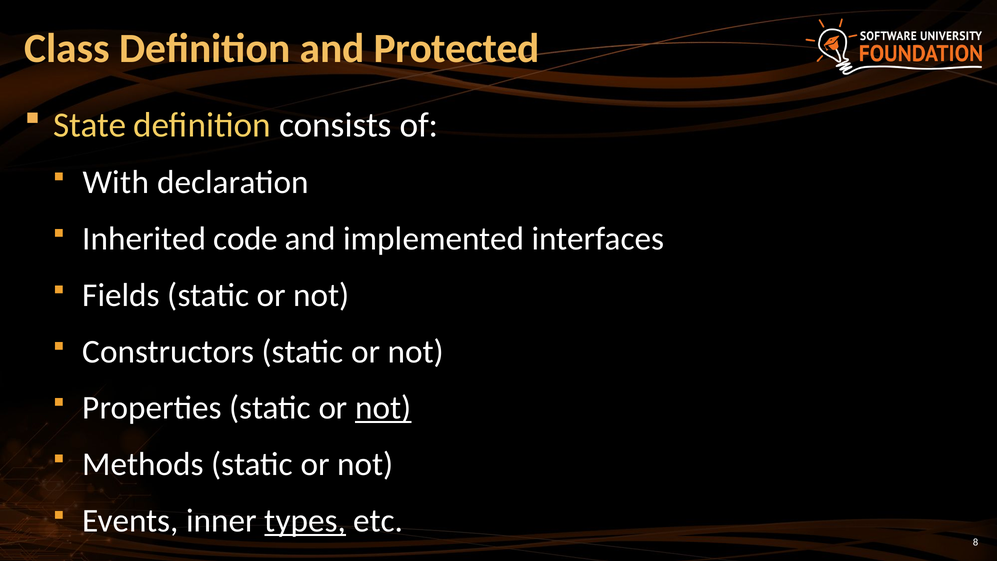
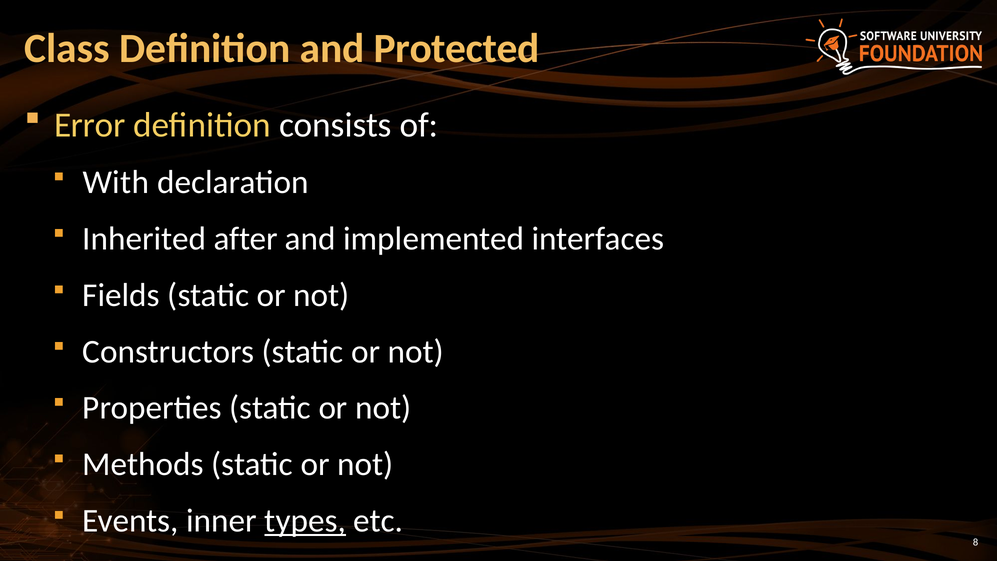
State: State -> Error
code: code -> after
not at (383, 408) underline: present -> none
